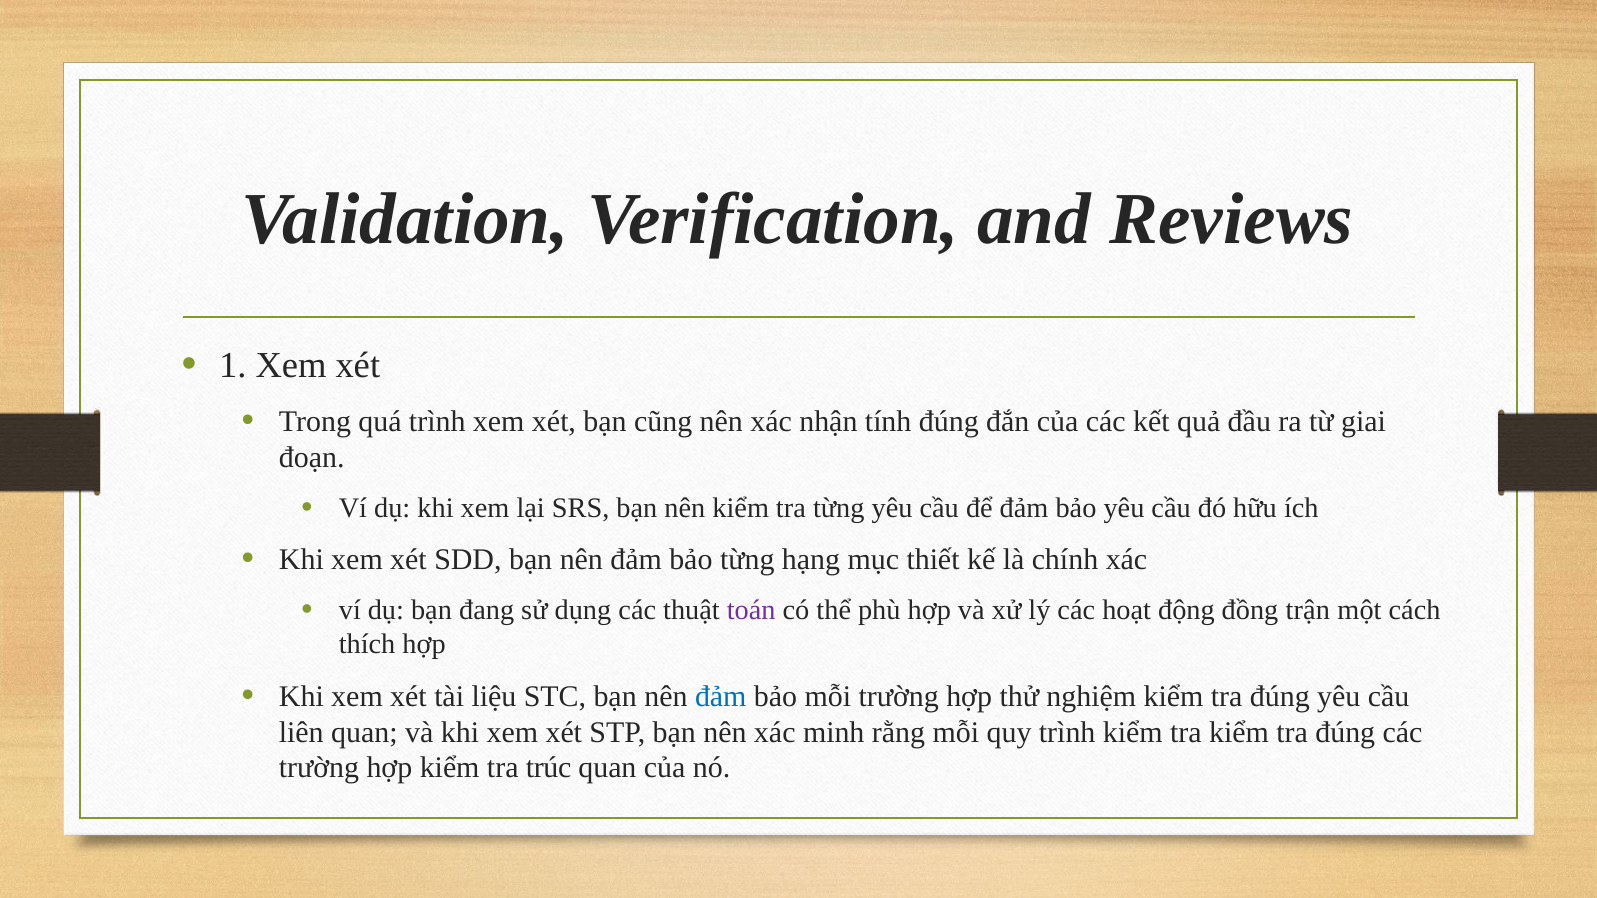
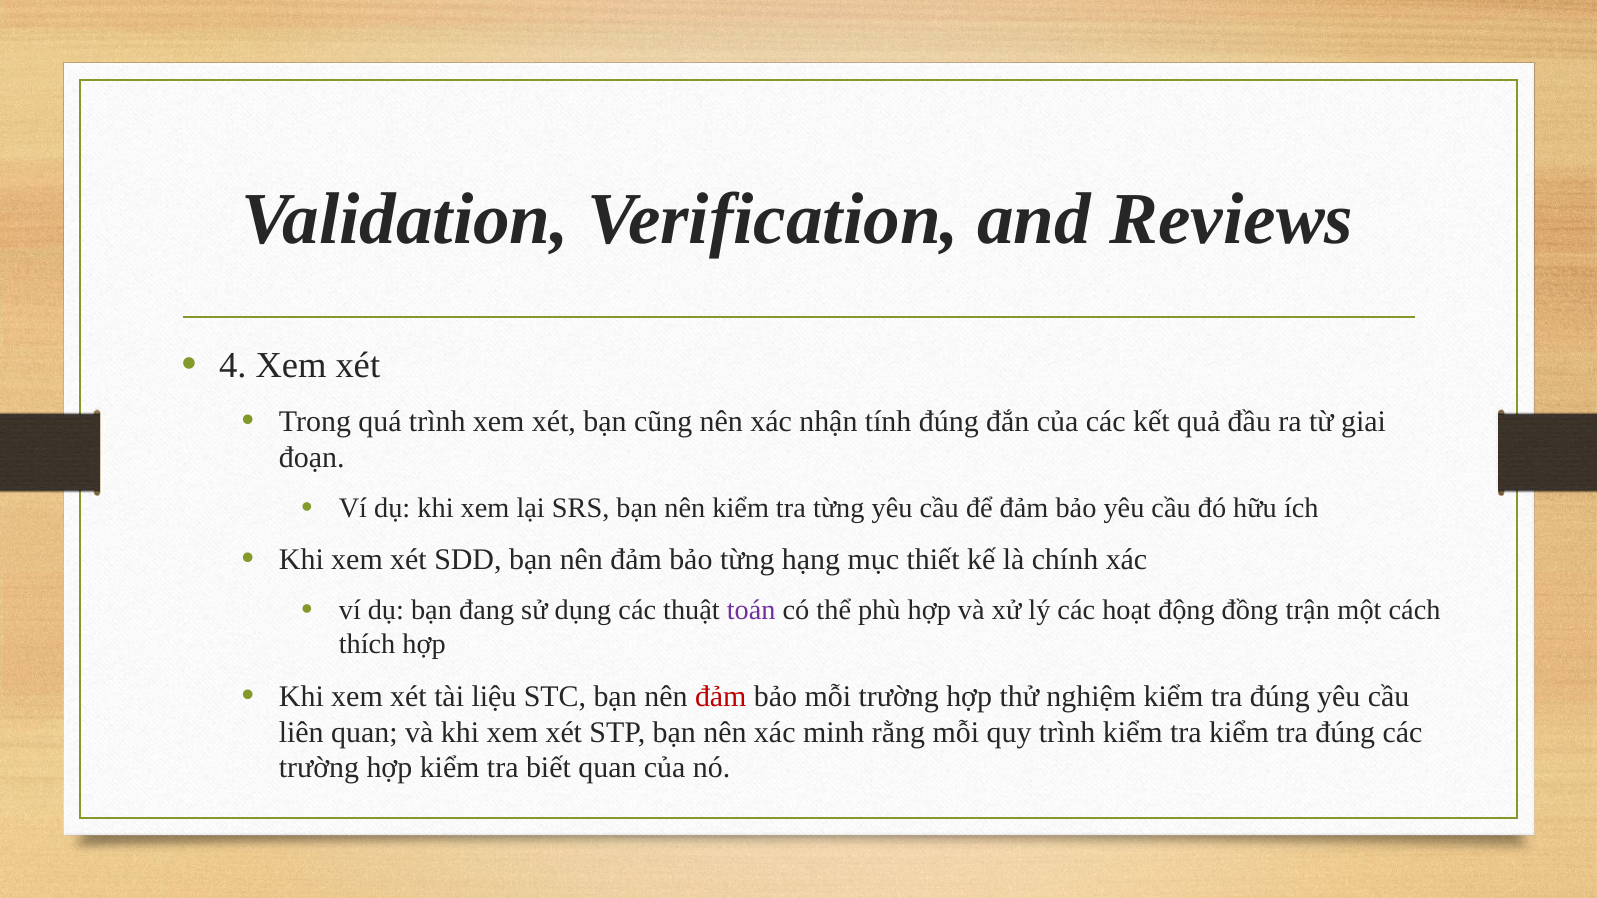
1: 1 -> 4
đảm at (721, 696) colour: blue -> red
trúc: trúc -> biết
